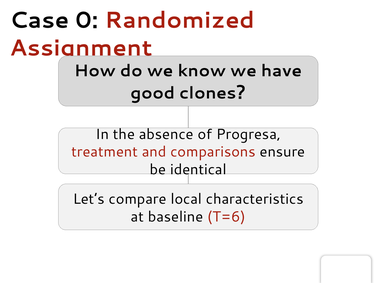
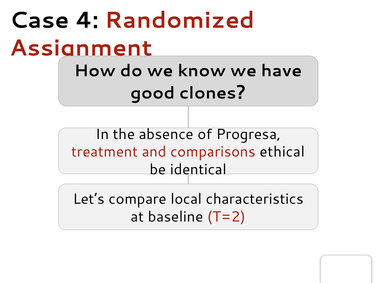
0: 0 -> 4
ensure: ensure -> ethical
T=6: T=6 -> T=2
